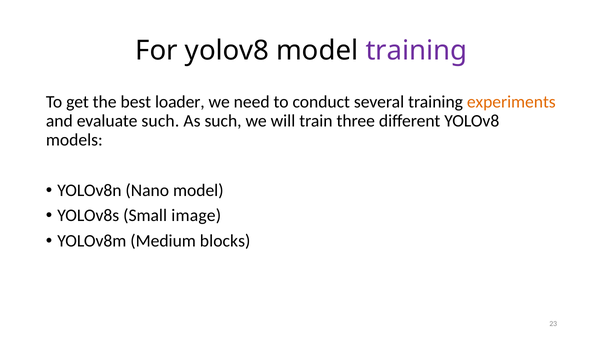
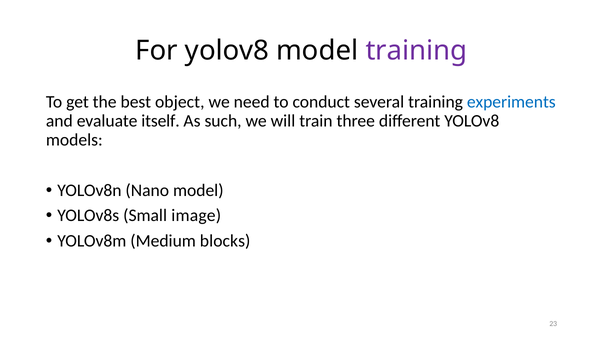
loader: loader -> object
experiments colour: orange -> blue
evaluate such: such -> itself
